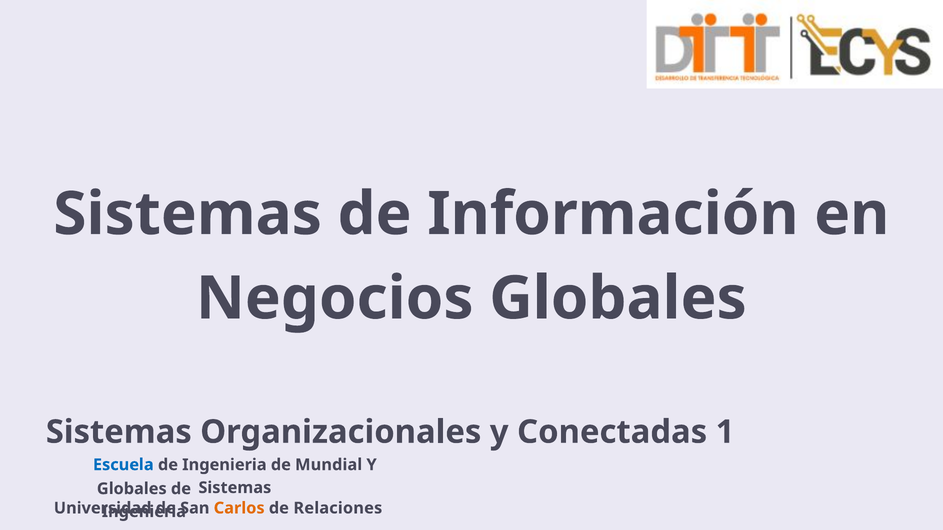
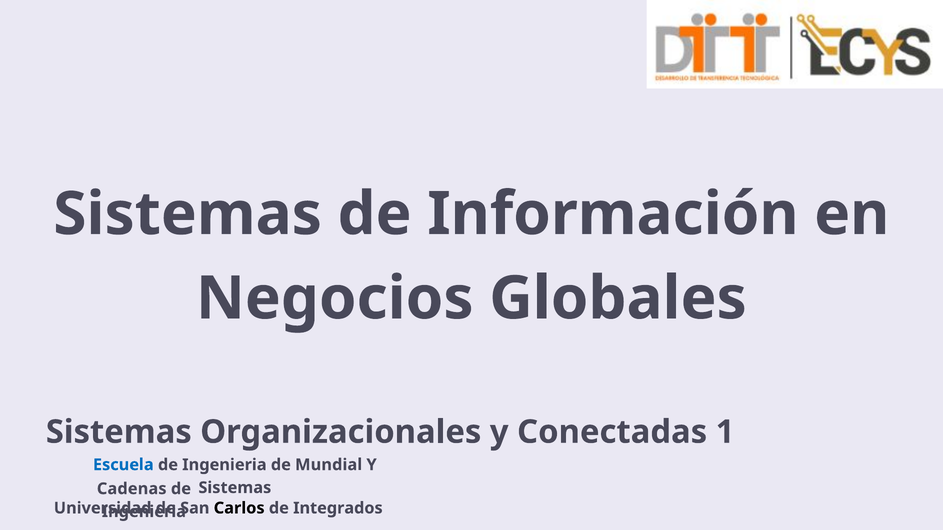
Globales at (132, 489): Globales -> Cadenas
Carlos colour: orange -> black
Relaciones: Relaciones -> Integrados
